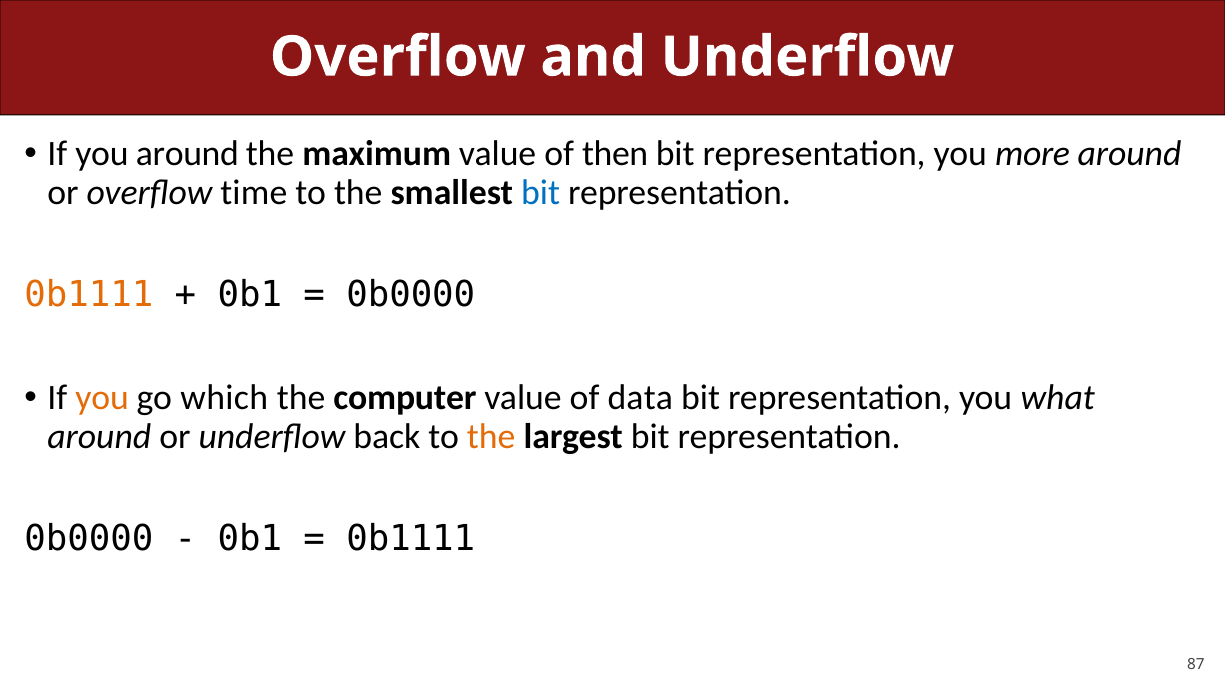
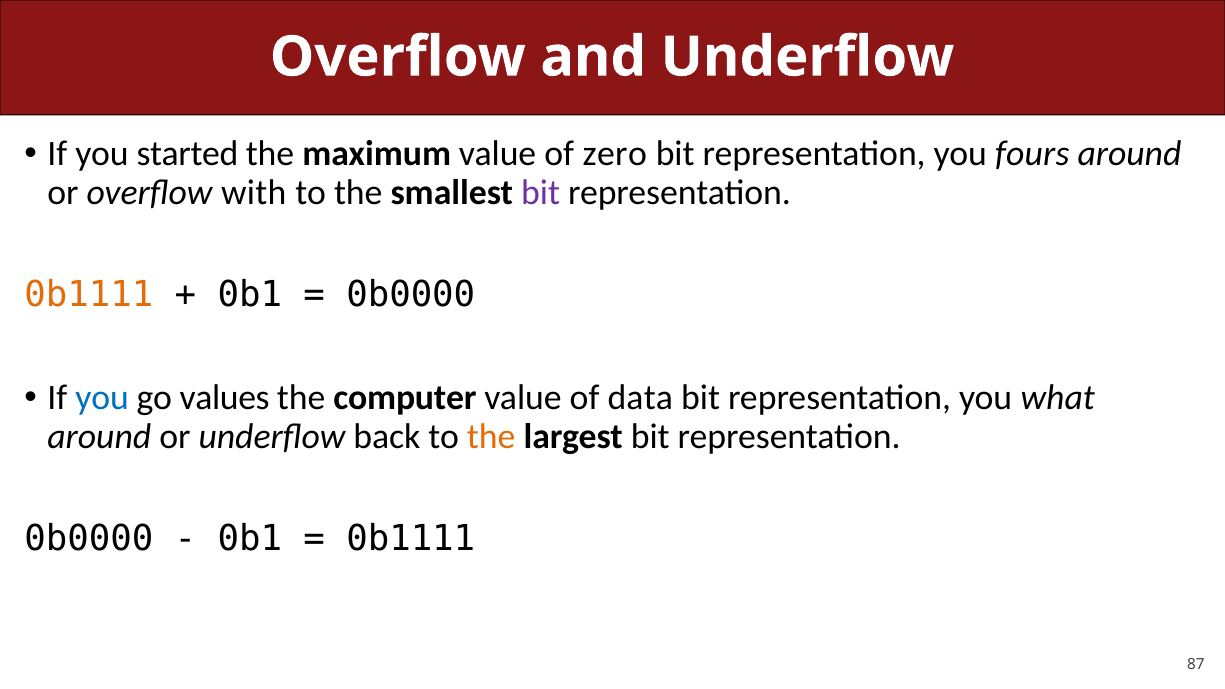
you around: around -> started
then: then -> zero
more: more -> fours
time: time -> with
bit at (541, 192) colour: blue -> purple
you at (102, 398) colour: orange -> blue
which: which -> values
